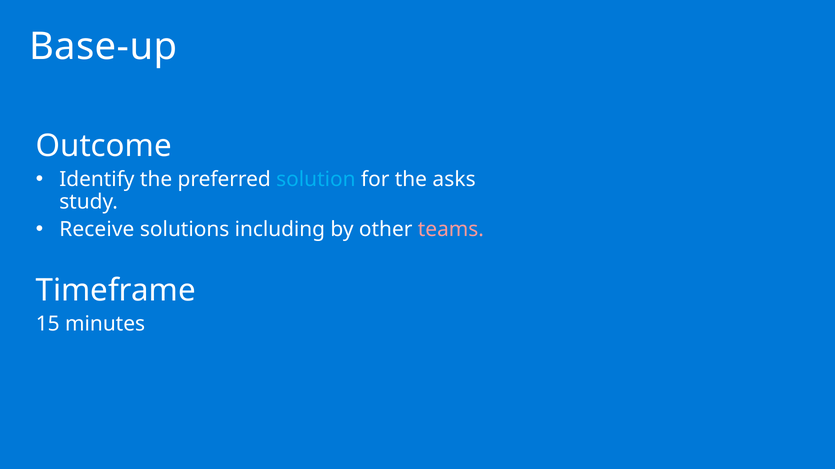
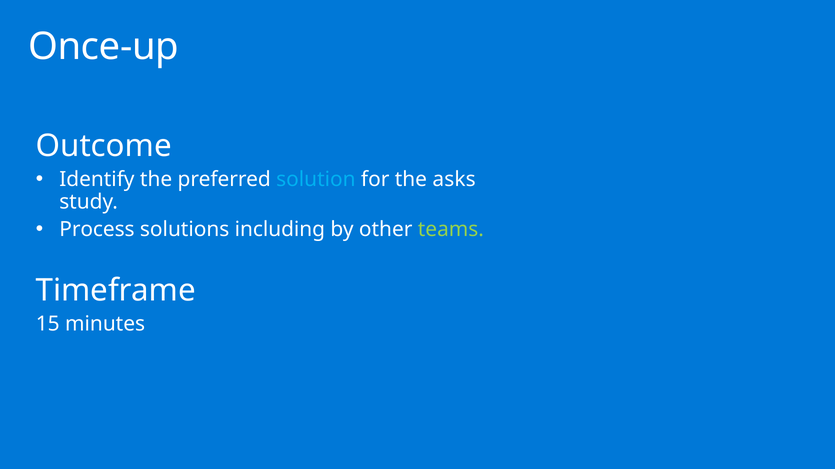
Base-up: Base-up -> Once-up
Receive: Receive -> Process
teams colour: pink -> light green
